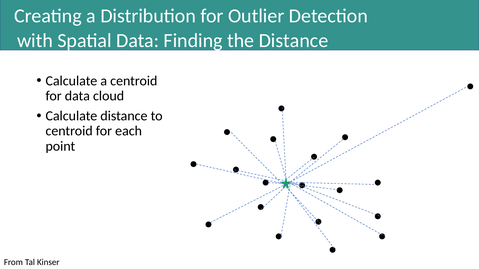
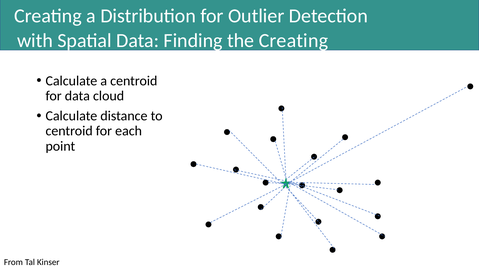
the Distance: Distance -> Creating
